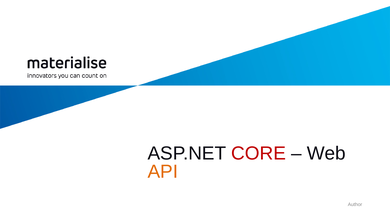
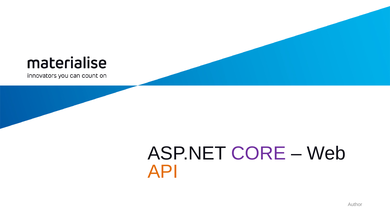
CORE colour: red -> purple
